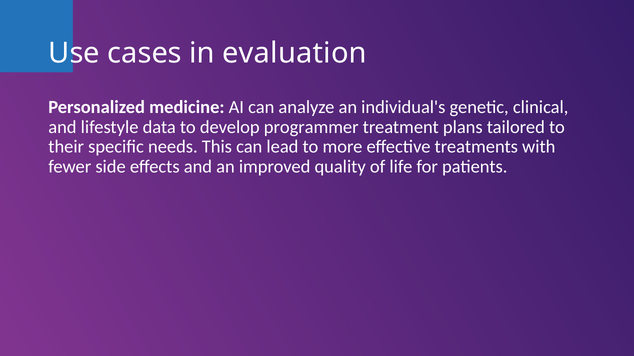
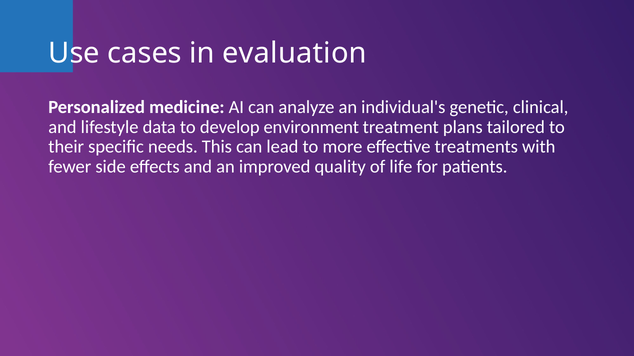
programmer: programmer -> environment
